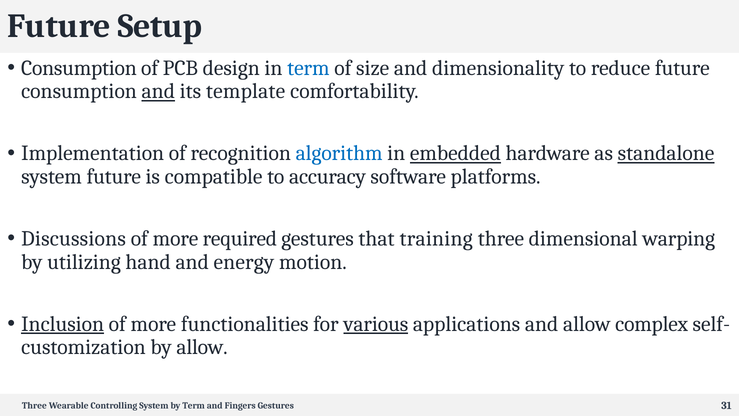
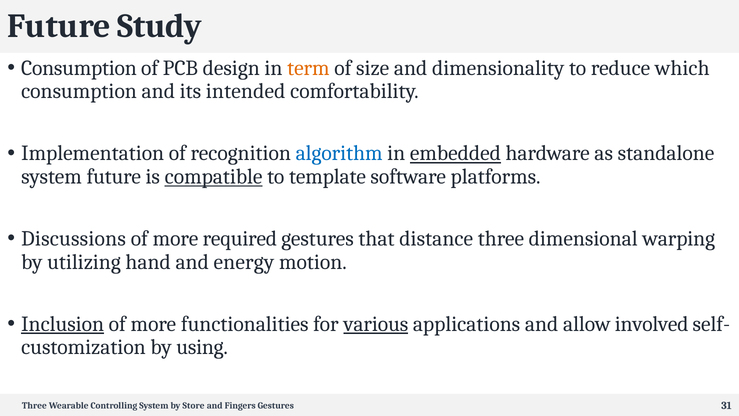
Setup: Setup -> Study
term at (308, 68) colour: blue -> orange
reduce future: future -> which
and at (158, 91) underline: present -> none
template: template -> intended
standalone underline: present -> none
compatible underline: none -> present
accuracy: accuracy -> template
training: training -> distance
complex: complex -> involved
by allow: allow -> using
by Term: Term -> Store
